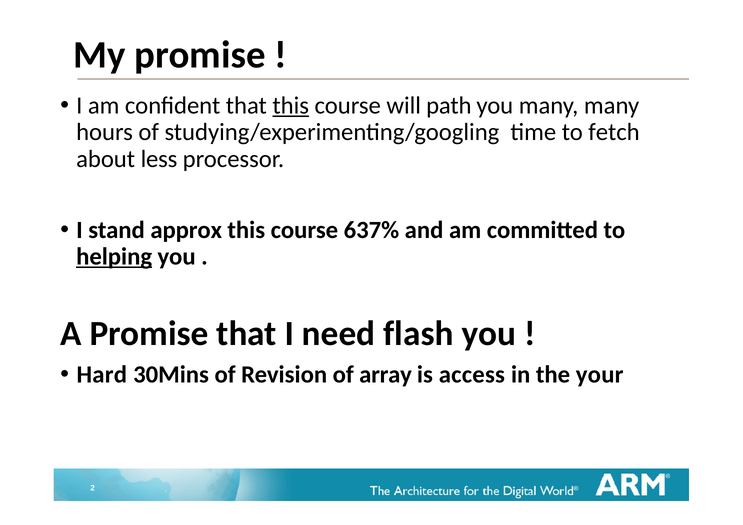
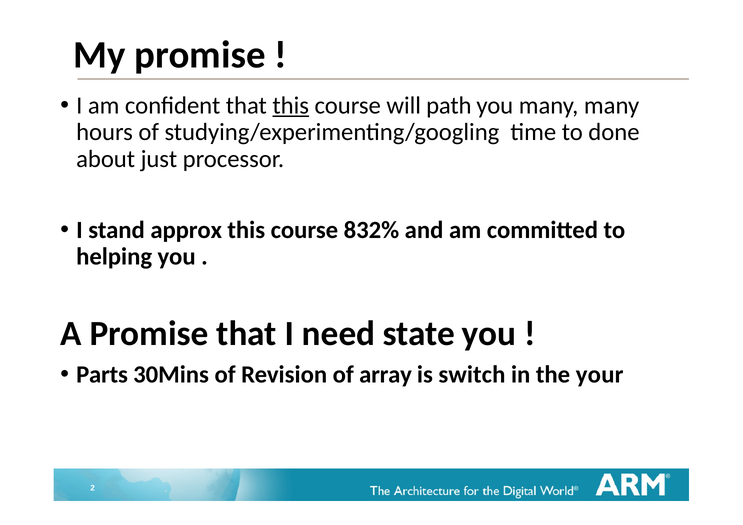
fetch: fetch -> done
less: less -> just
637%: 637% -> 832%
helping underline: present -> none
flash: flash -> state
Hard: Hard -> Parts
access: access -> switch
